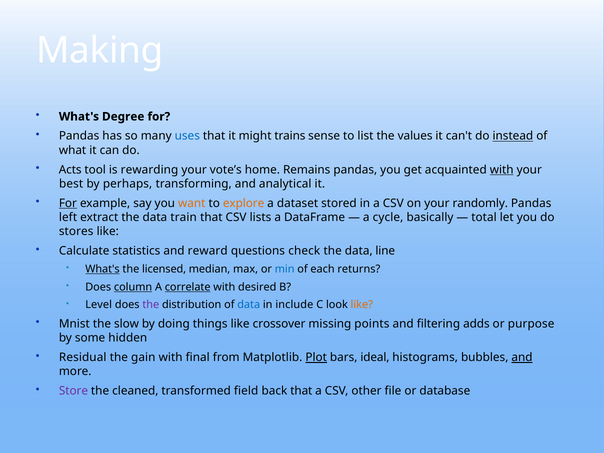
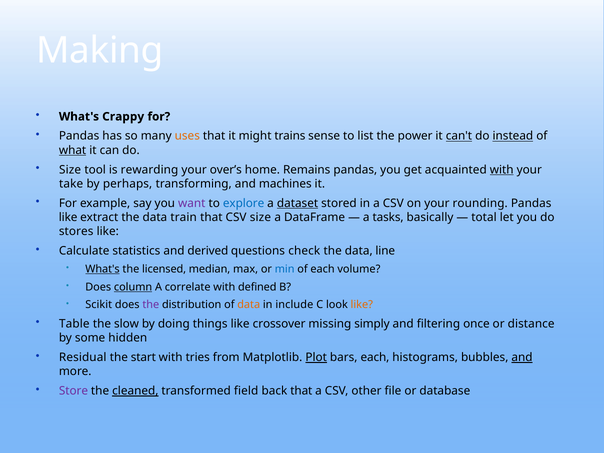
Degree: Degree -> Crappy
uses colour: blue -> orange
values: values -> power
can't underline: none -> present
what underline: none -> present
Acts at (70, 170): Acts -> Size
vote’s: vote’s -> over’s
best: best -> take
analytical: analytical -> machines
For at (68, 203) underline: present -> none
want colour: orange -> purple
explore colour: orange -> blue
dataset underline: none -> present
randomly: randomly -> rounding
left at (68, 217): left -> like
CSV lists: lists -> size
cycle: cycle -> tasks
reward: reward -> derived
returns: returns -> volume
correlate underline: present -> none
desired: desired -> defined
Level: Level -> Scikit
data at (249, 305) colour: blue -> orange
Mnist: Mnist -> Table
points: points -> simply
adds: adds -> once
purpose: purpose -> distance
gain: gain -> start
final: final -> tries
bars ideal: ideal -> each
cleaned underline: none -> present
